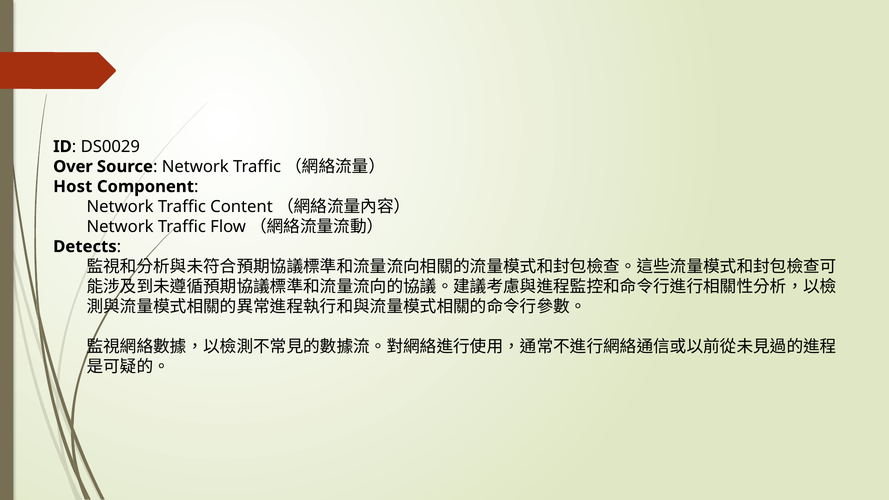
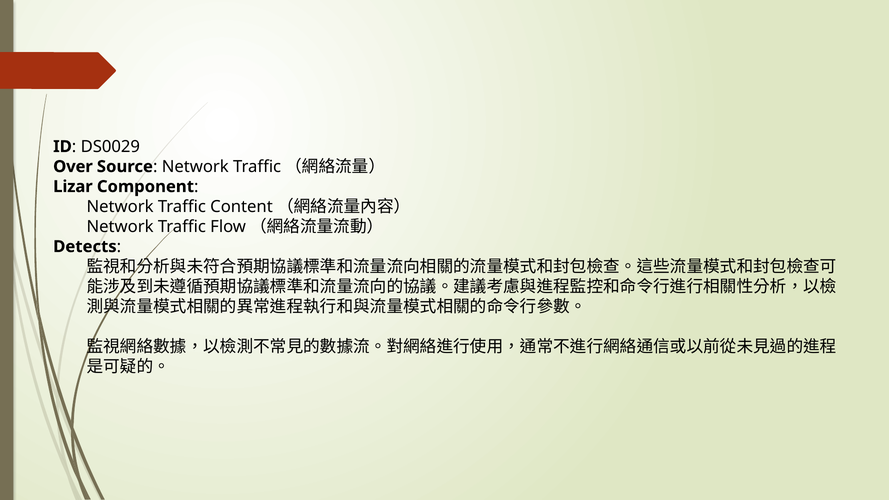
Host: Host -> Lizar
